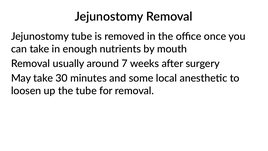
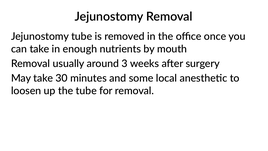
7: 7 -> 3
